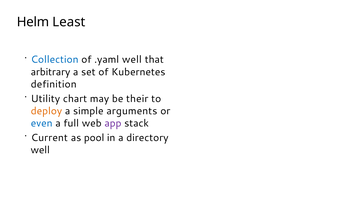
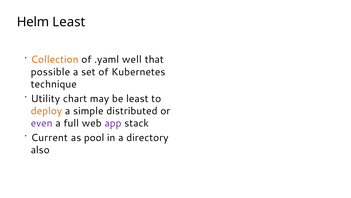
Collection colour: blue -> orange
arbitrary: arbitrary -> possible
definition: definition -> technique
be their: their -> least
arguments: arguments -> distributed
even colour: blue -> purple
well at (40, 150): well -> also
